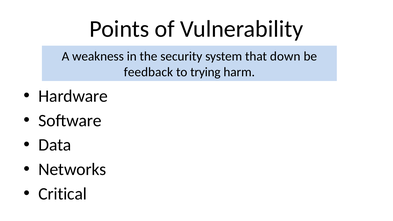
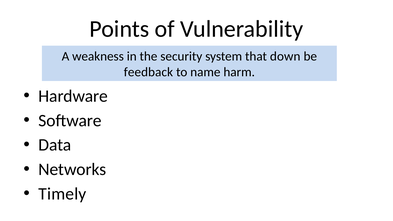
trying: trying -> name
Critical: Critical -> Timely
